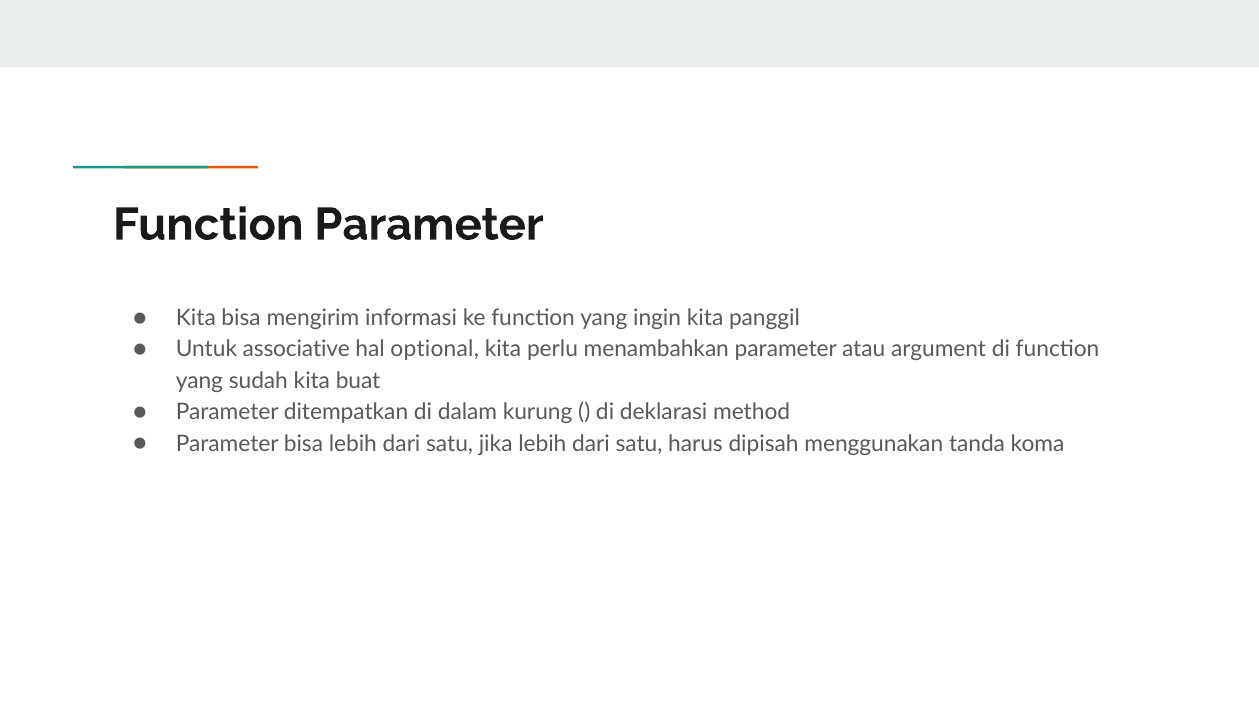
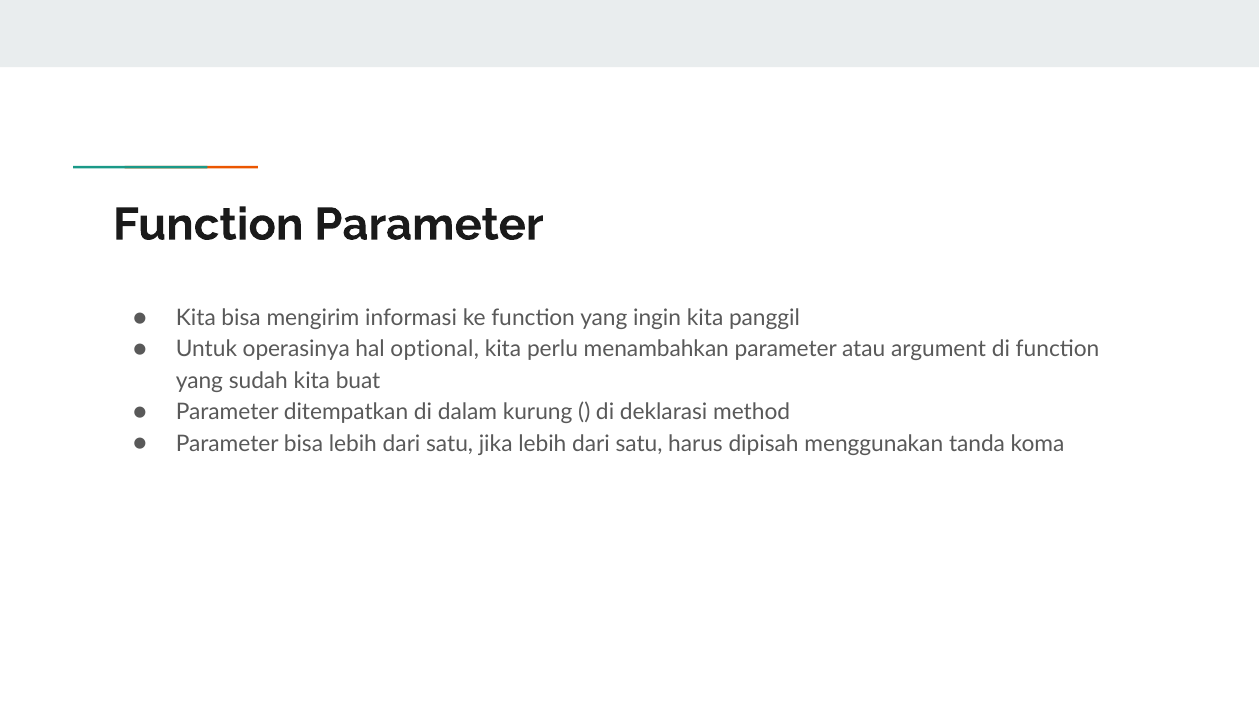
associative: associative -> operasinya
